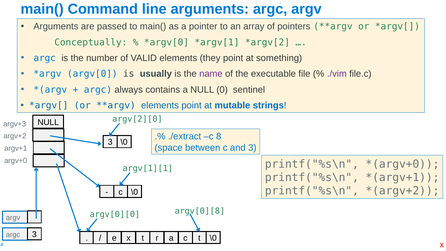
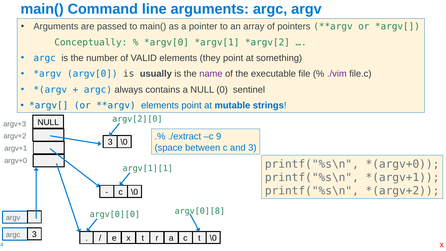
8: 8 -> 9
